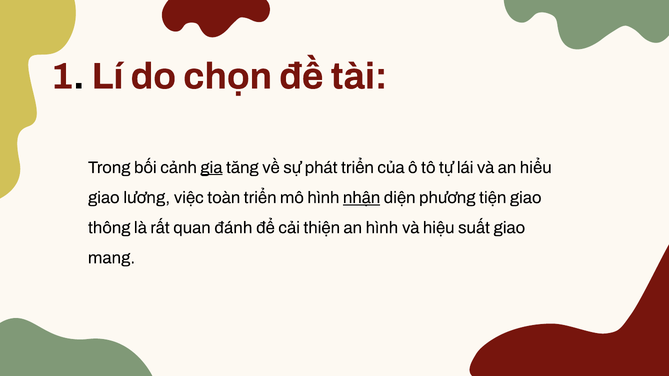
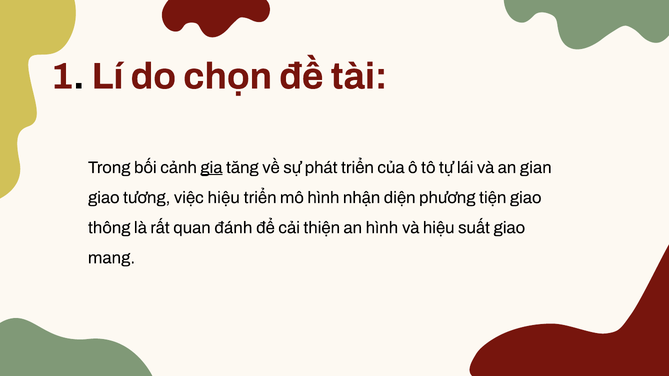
hiểu: hiểu -> gian
lương: lương -> tương
việc toàn: toàn -> hiệu
nhận underline: present -> none
